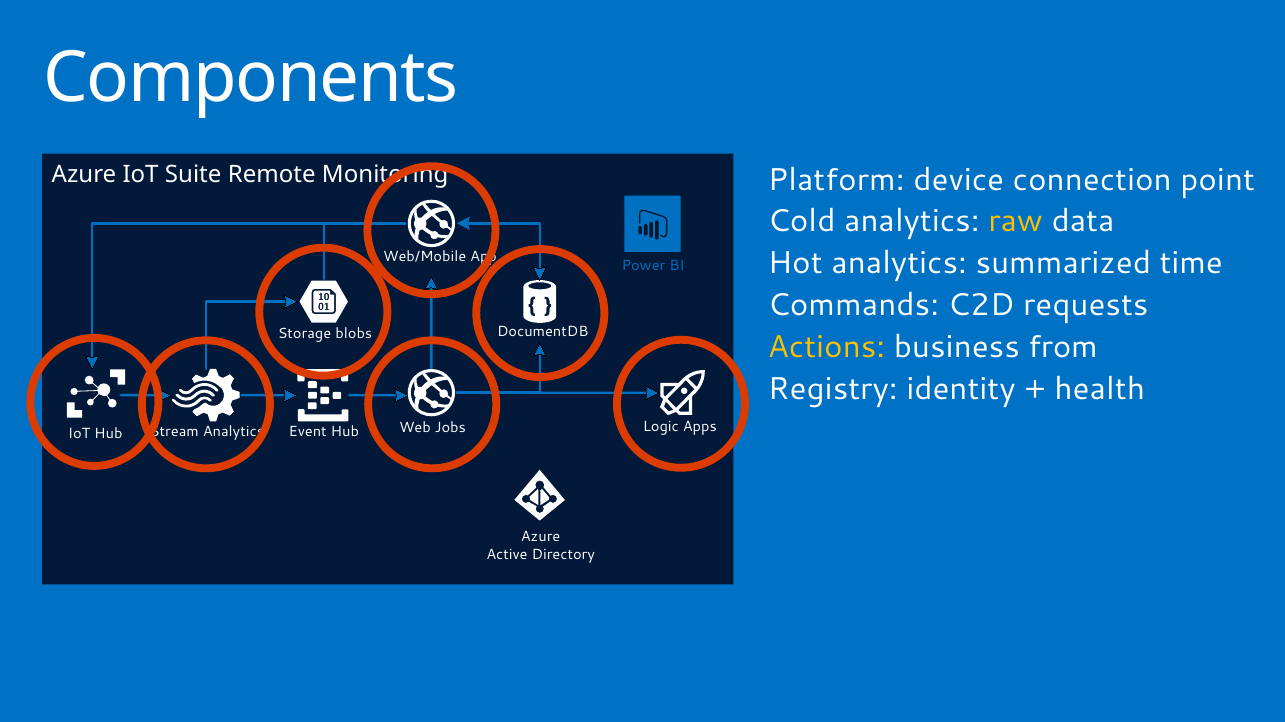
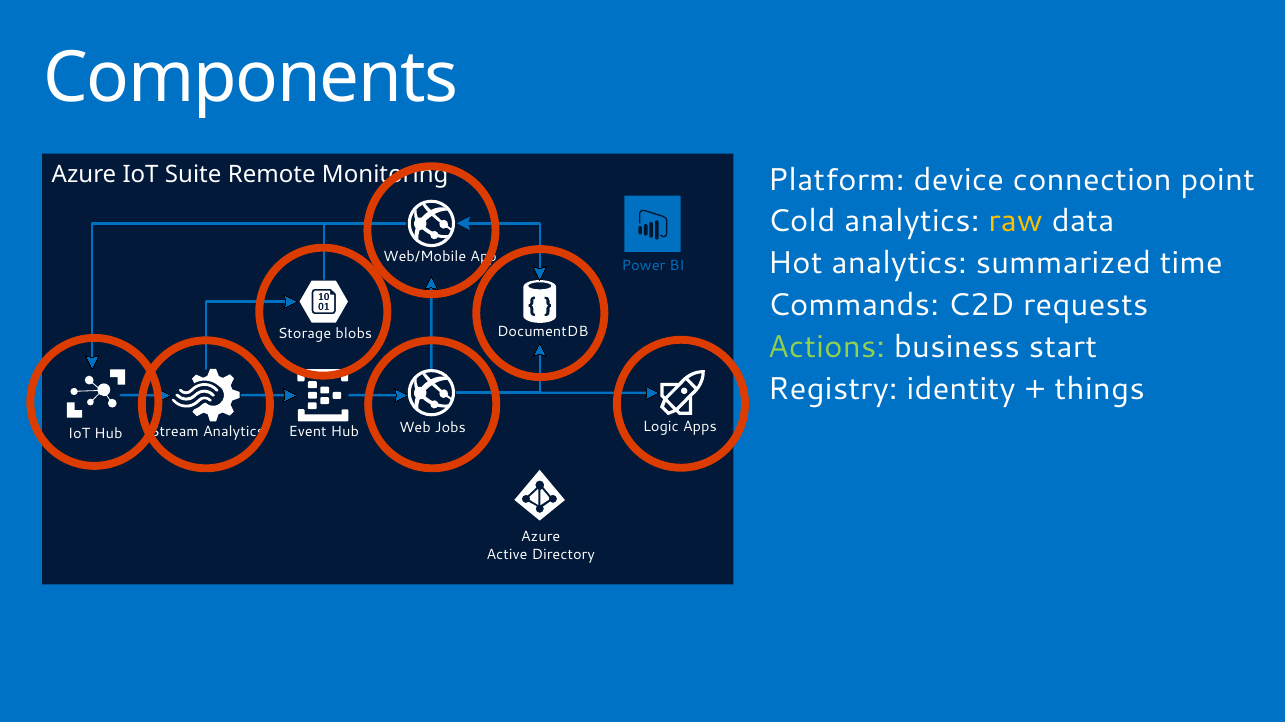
Actions colour: yellow -> light green
from: from -> start
health: health -> things
